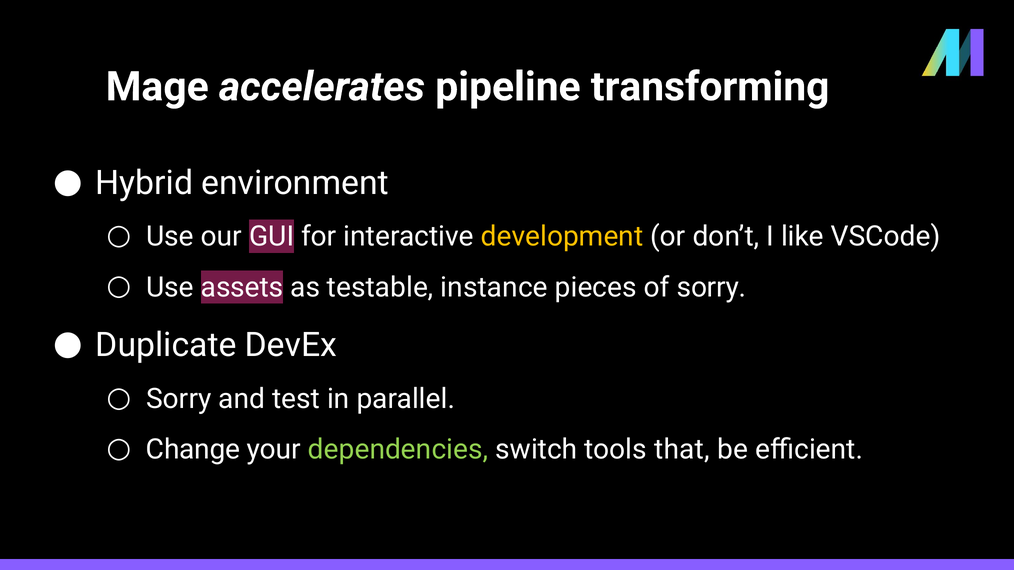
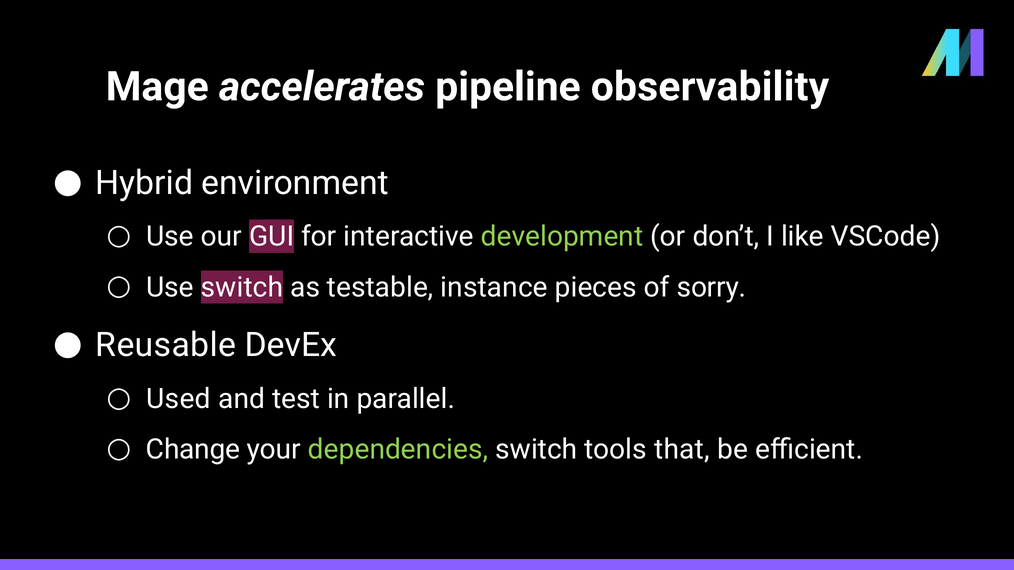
transforming: transforming -> observability
development colour: yellow -> light green
Use assets: assets -> switch
Duplicate: Duplicate -> Reusable
Sorry at (179, 399): Sorry -> Used
